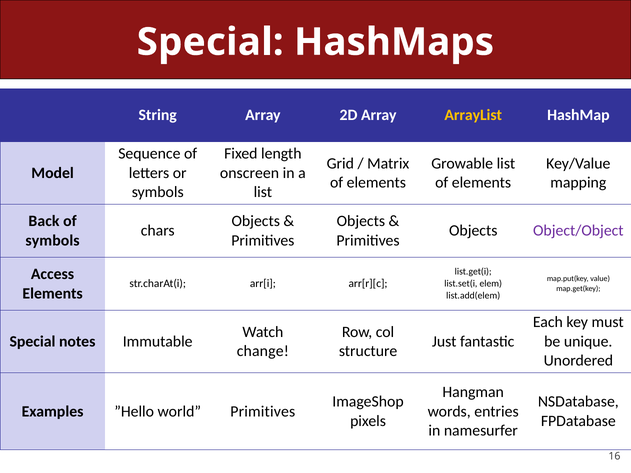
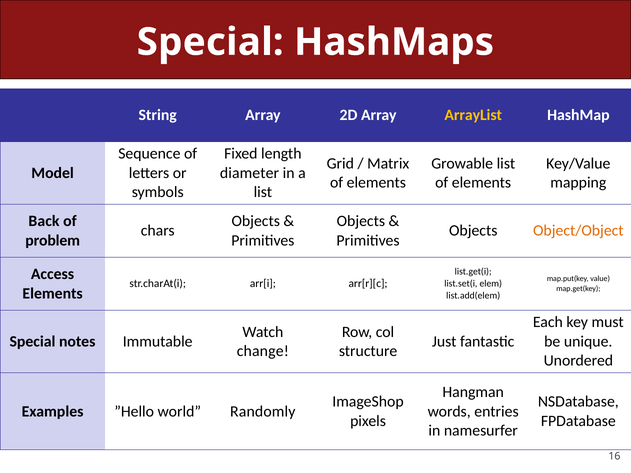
onscreen: onscreen -> diameter
Object/Object colour: purple -> orange
symbols at (53, 241): symbols -> problem
world Primitives: Primitives -> Randomly
